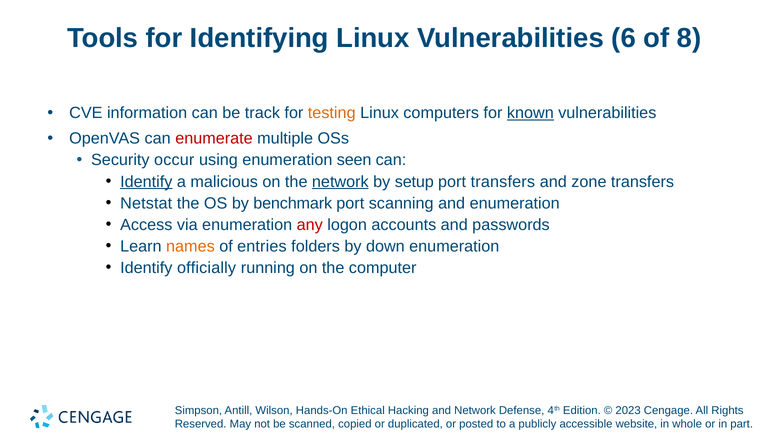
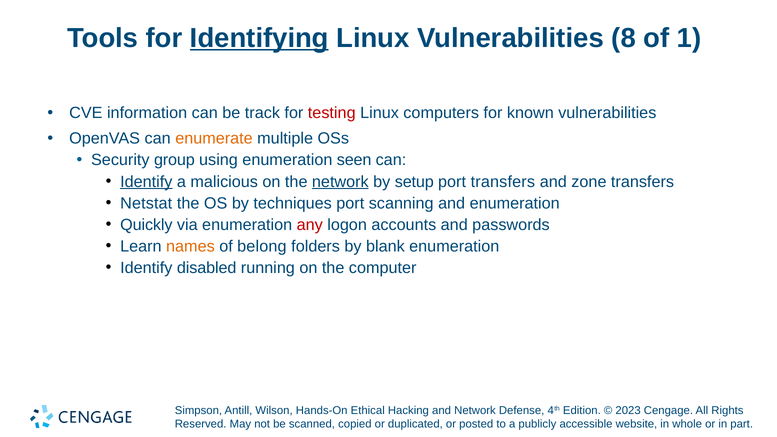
Identifying underline: none -> present
6: 6 -> 8
8: 8 -> 1
testing colour: orange -> red
known underline: present -> none
enumerate colour: red -> orange
occur: occur -> group
benchmark: benchmark -> techniques
Access: Access -> Quickly
entries: entries -> belong
down: down -> blank
officially: officially -> disabled
